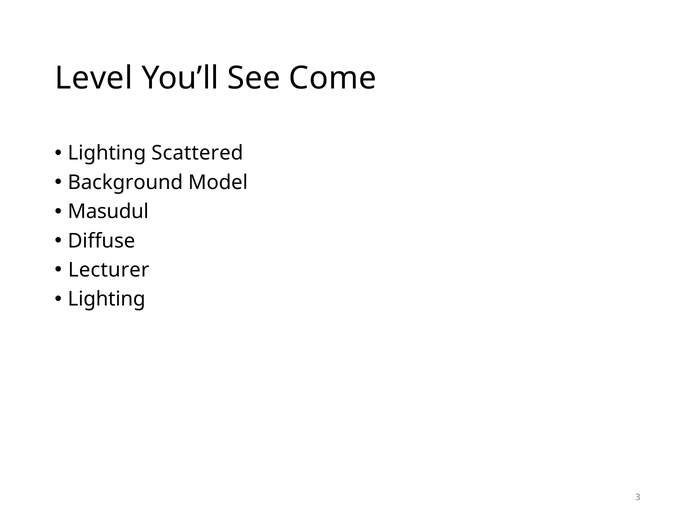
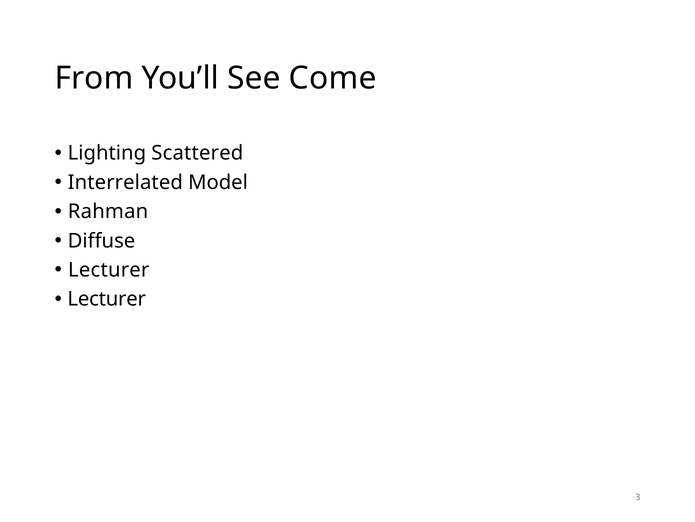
Level: Level -> From
Background: Background -> Interrelated
Masudul: Masudul -> Rahman
Lighting at (107, 299): Lighting -> Lecturer
